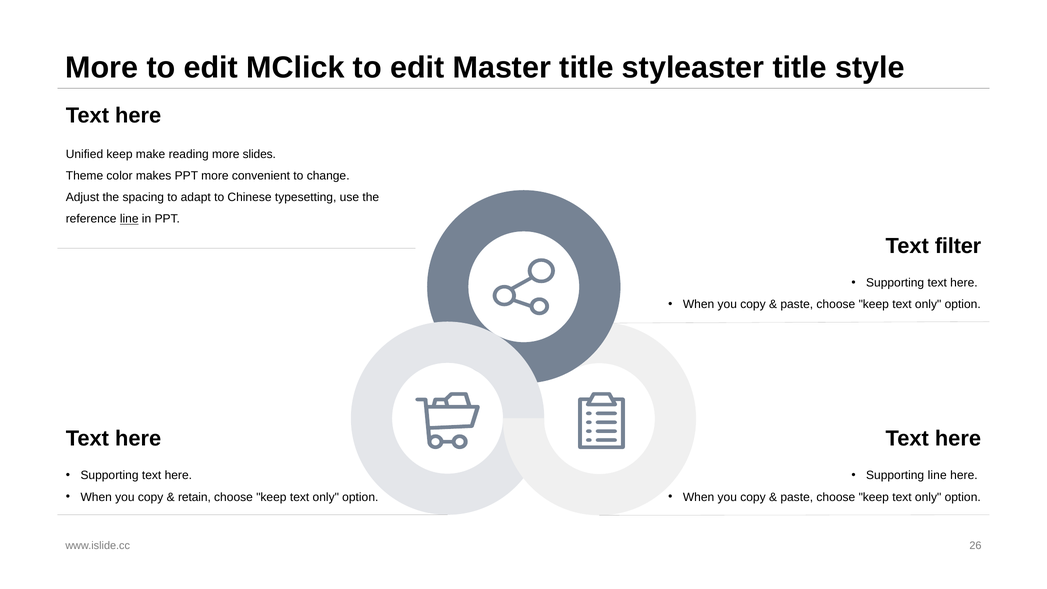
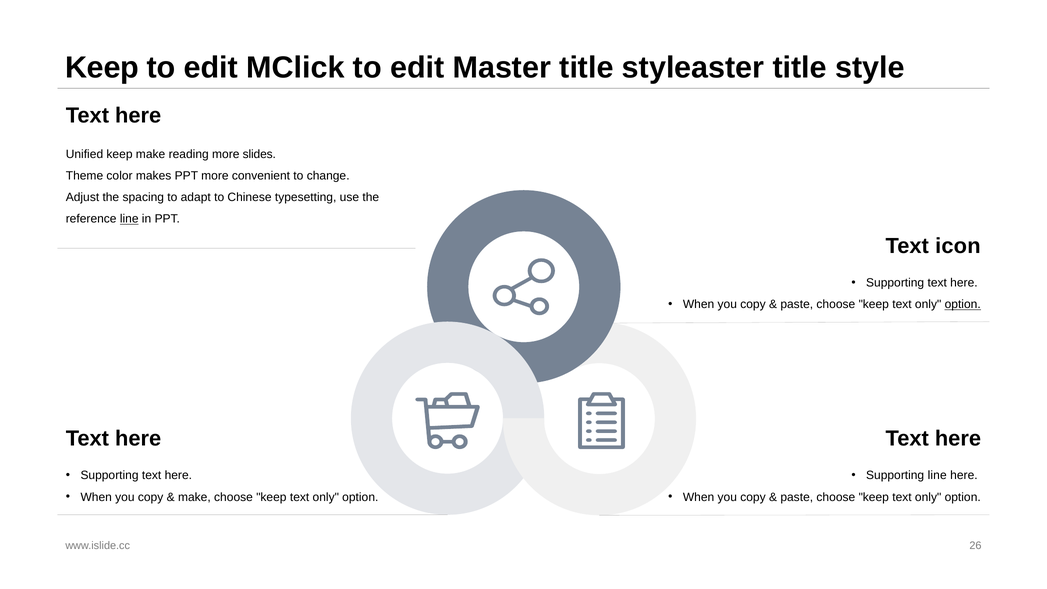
More at (102, 68): More -> Keep
filter: filter -> icon
option at (963, 304) underline: none -> present
retain at (194, 497): retain -> make
